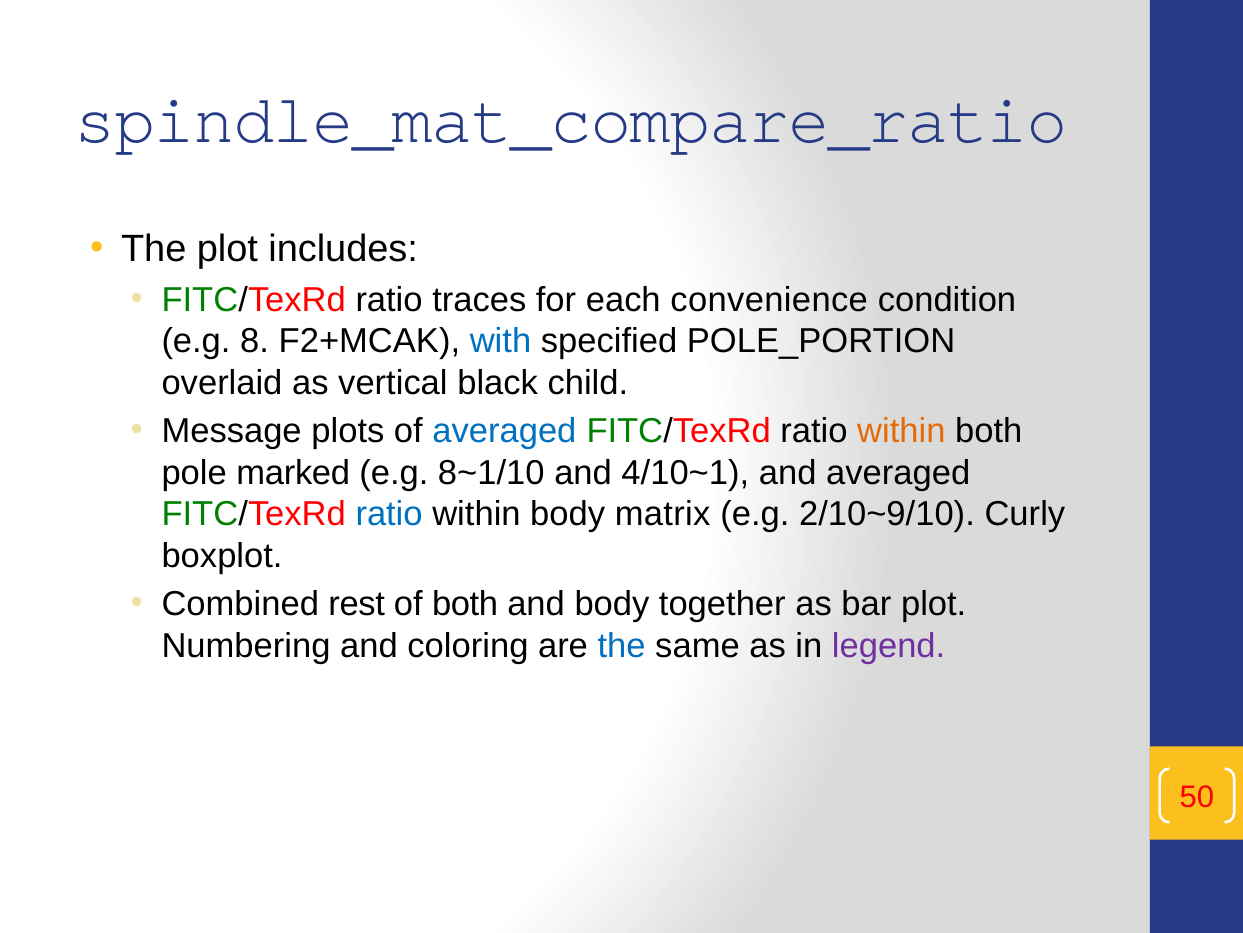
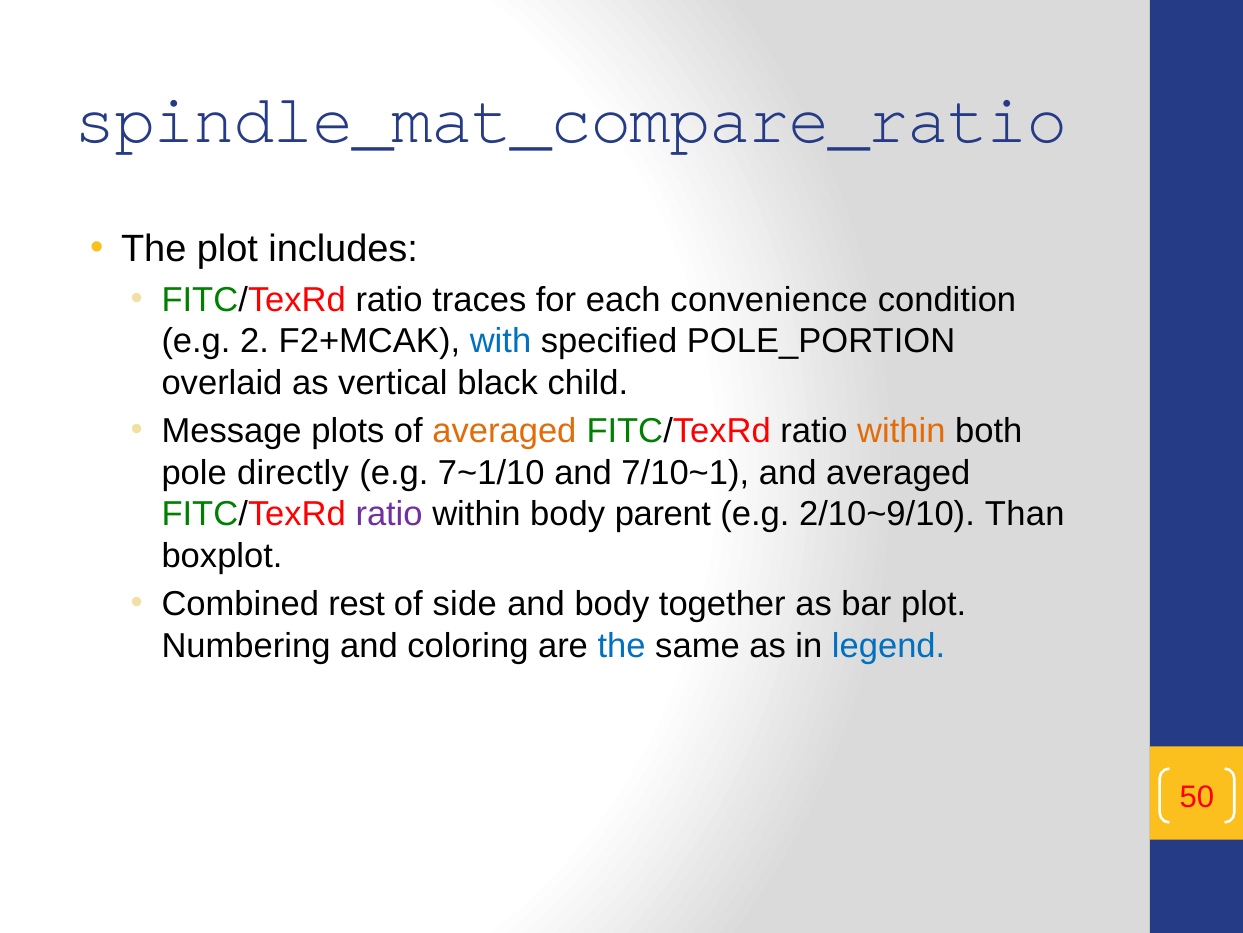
8: 8 -> 2
averaged at (504, 431) colour: blue -> orange
marked: marked -> directly
8~1/10: 8~1/10 -> 7~1/10
4/10~1: 4/10~1 -> 7/10~1
ratio at (389, 514) colour: blue -> purple
matrix: matrix -> parent
Curly: Curly -> Than
of both: both -> side
legend colour: purple -> blue
